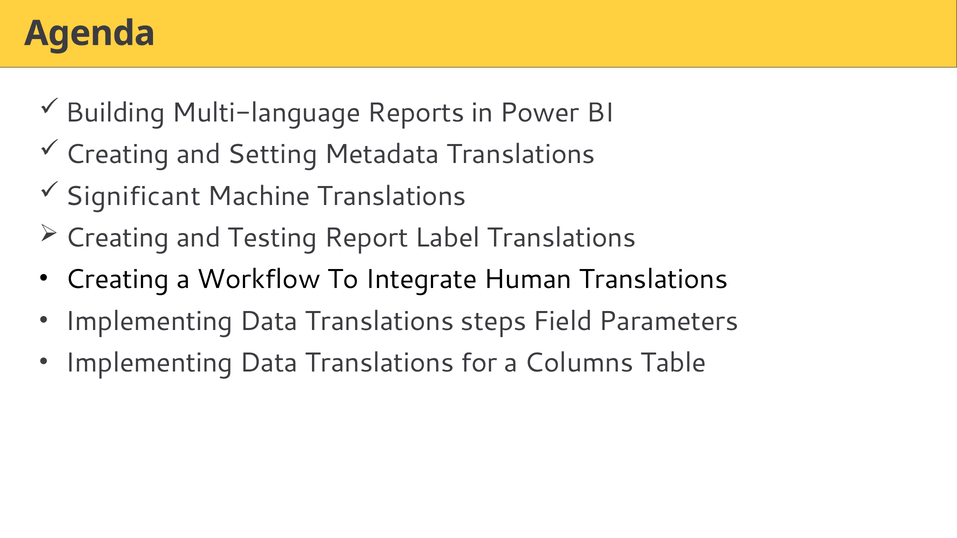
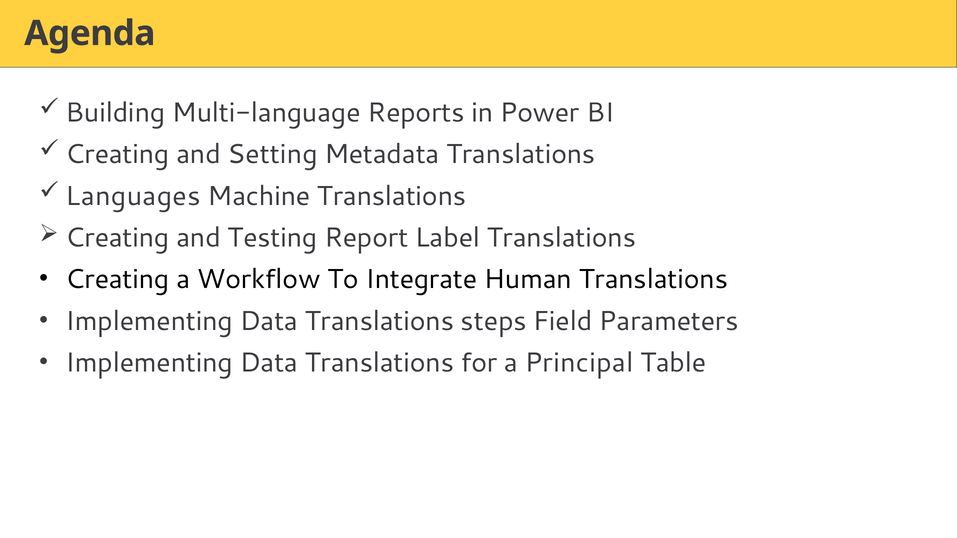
Significant: Significant -> Languages
Columns: Columns -> Principal
